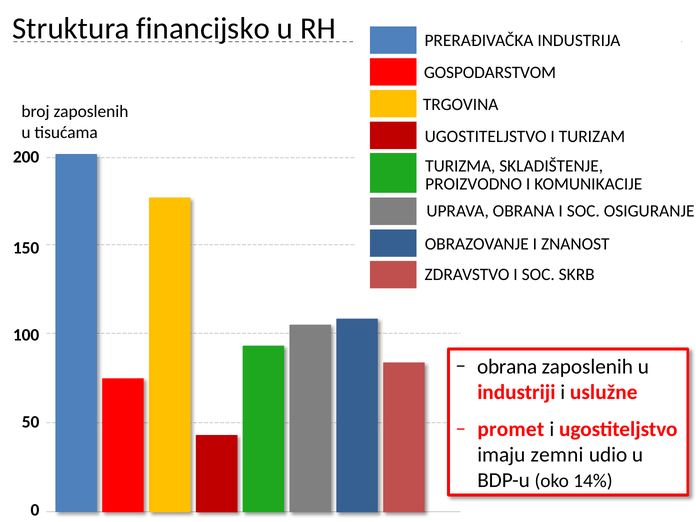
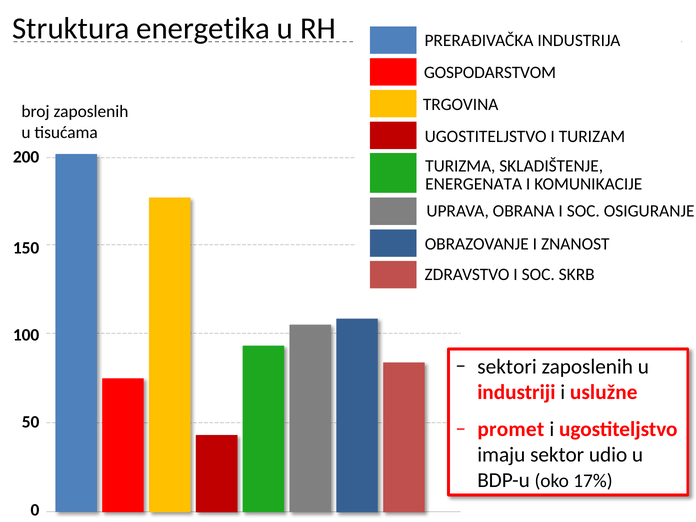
financijsko: financijsko -> energetika
PROIZVODNO: PROIZVODNO -> ENERGENATA
obrana at (507, 367): obrana -> sektori
zemni: zemni -> sektor
14%: 14% -> 17%
